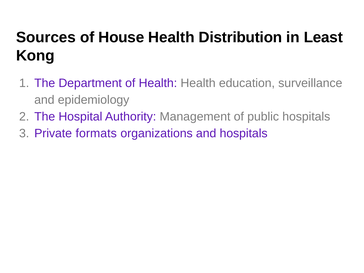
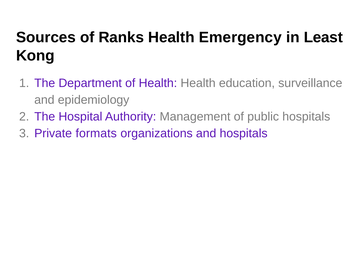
House: House -> Ranks
Distribution: Distribution -> Emergency
